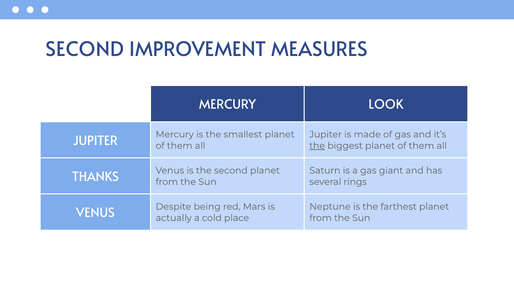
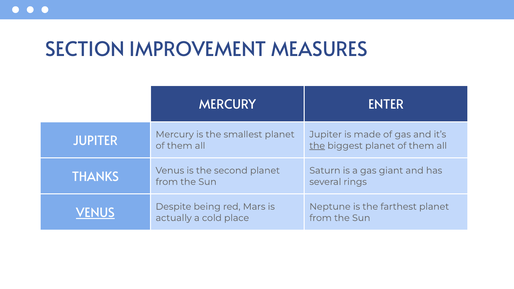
SECOND at (85, 49): SECOND -> SECTION
LOOK: LOOK -> ENTER
VENUS at (95, 213) underline: none -> present
